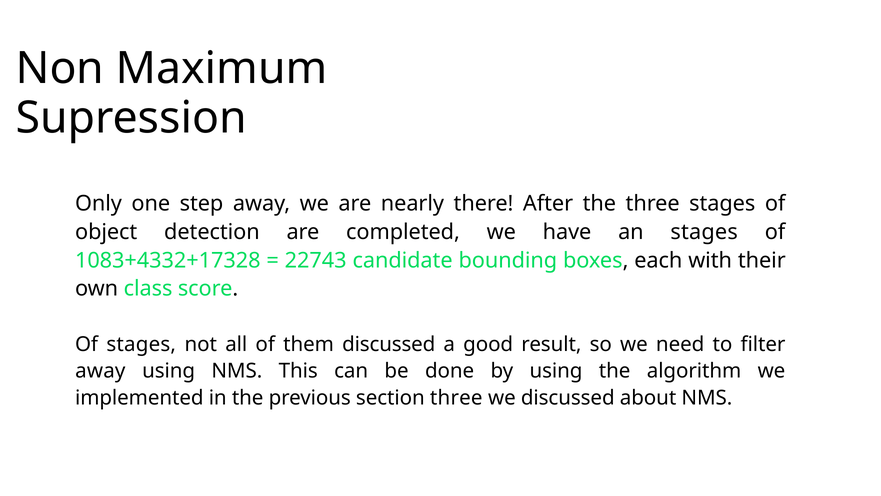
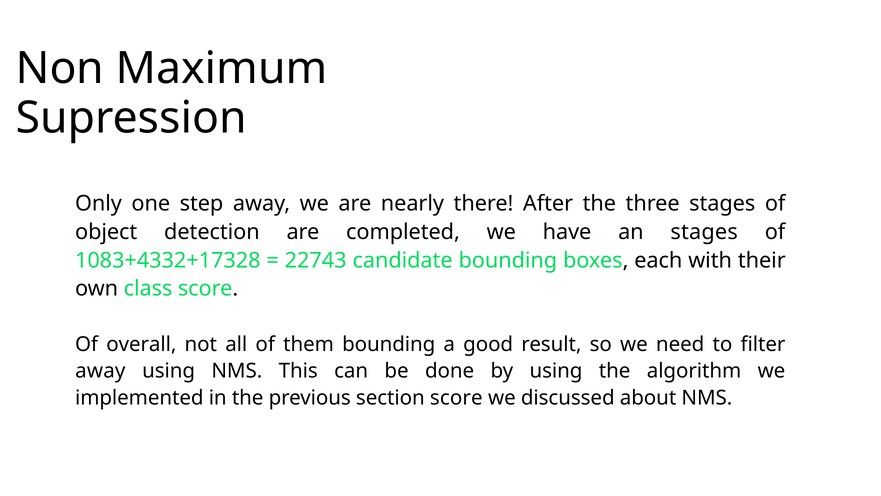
Of stages: stages -> overall
them discussed: discussed -> bounding
section three: three -> score
